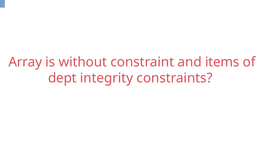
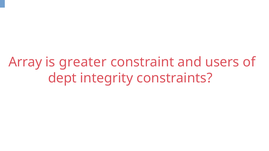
without: without -> greater
items: items -> users
